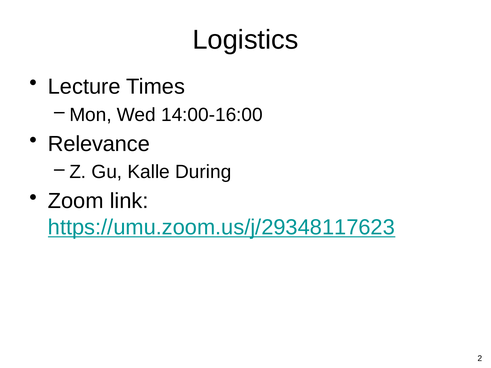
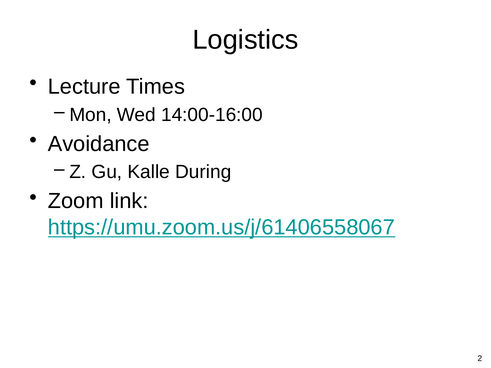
Relevance: Relevance -> Avoidance
https://umu.zoom.us/j/29348117623: https://umu.zoom.us/j/29348117623 -> https://umu.zoom.us/j/61406558067
